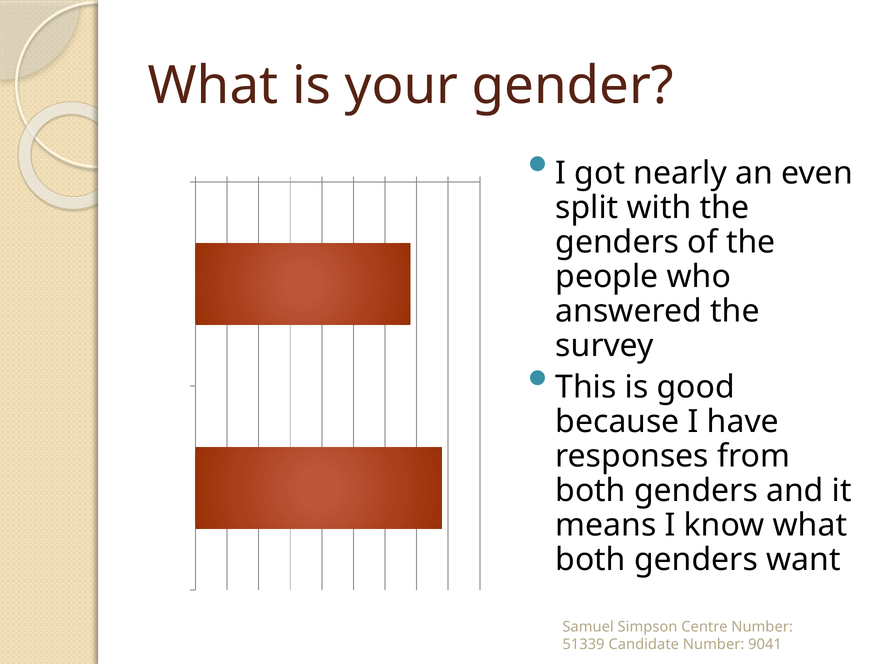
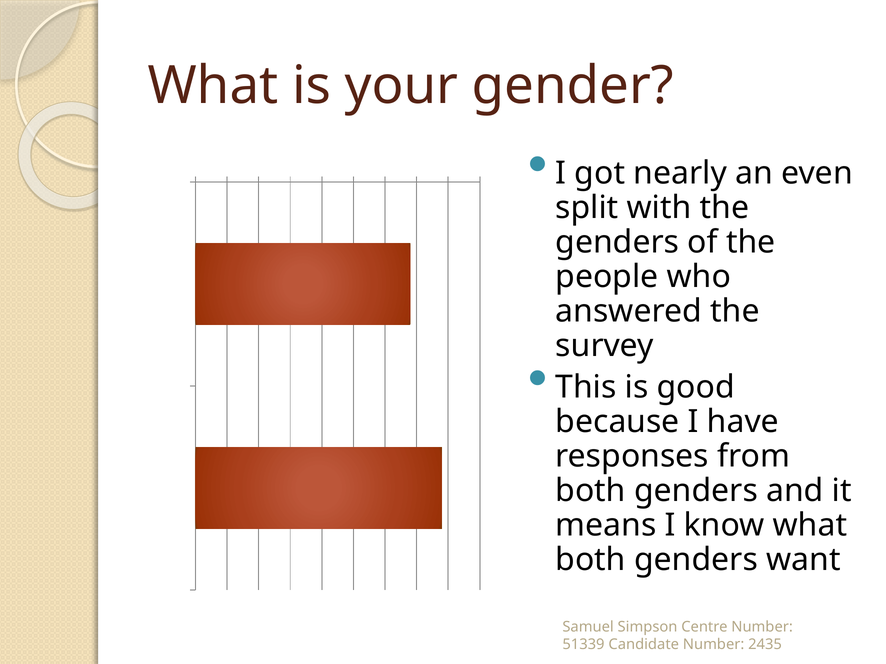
9041: 9041 -> 2435
